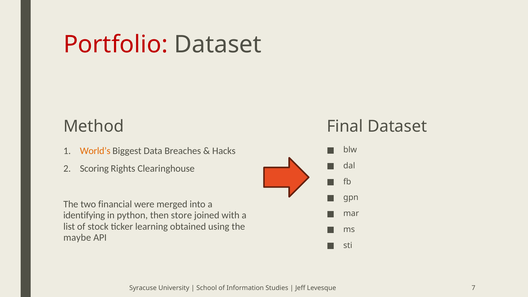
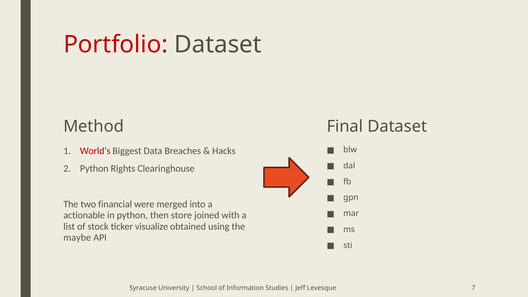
World’s colour: orange -> red
Scoring at (94, 169): Scoring -> Python
identifying: identifying -> actionable
learning: learning -> visualize
